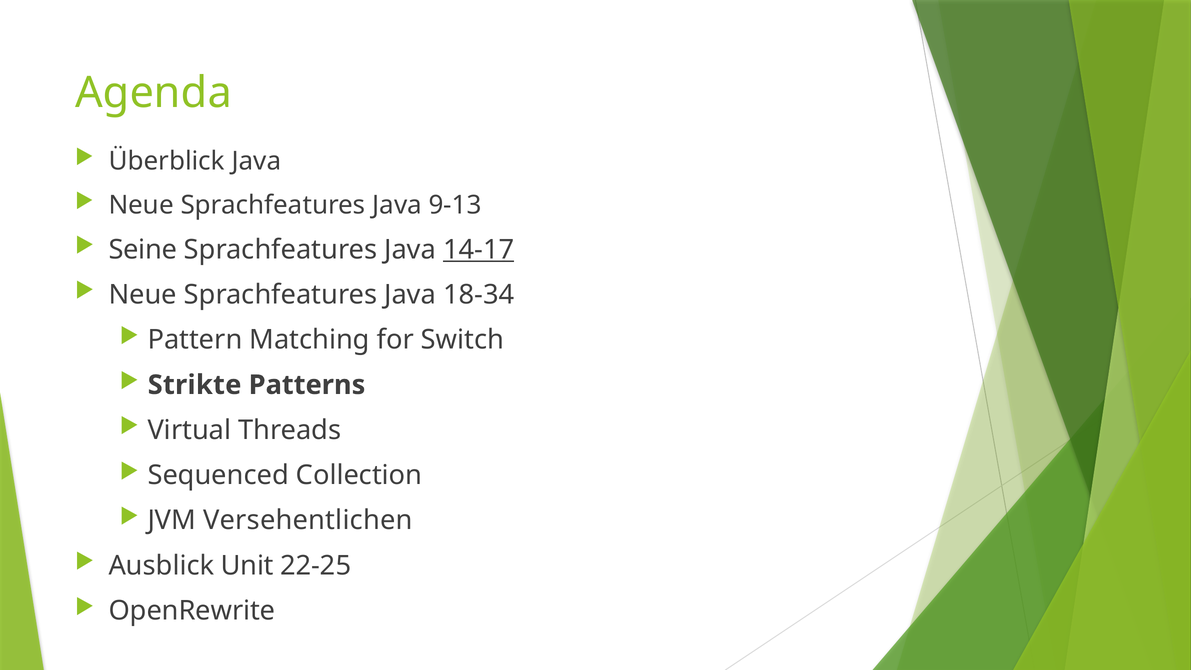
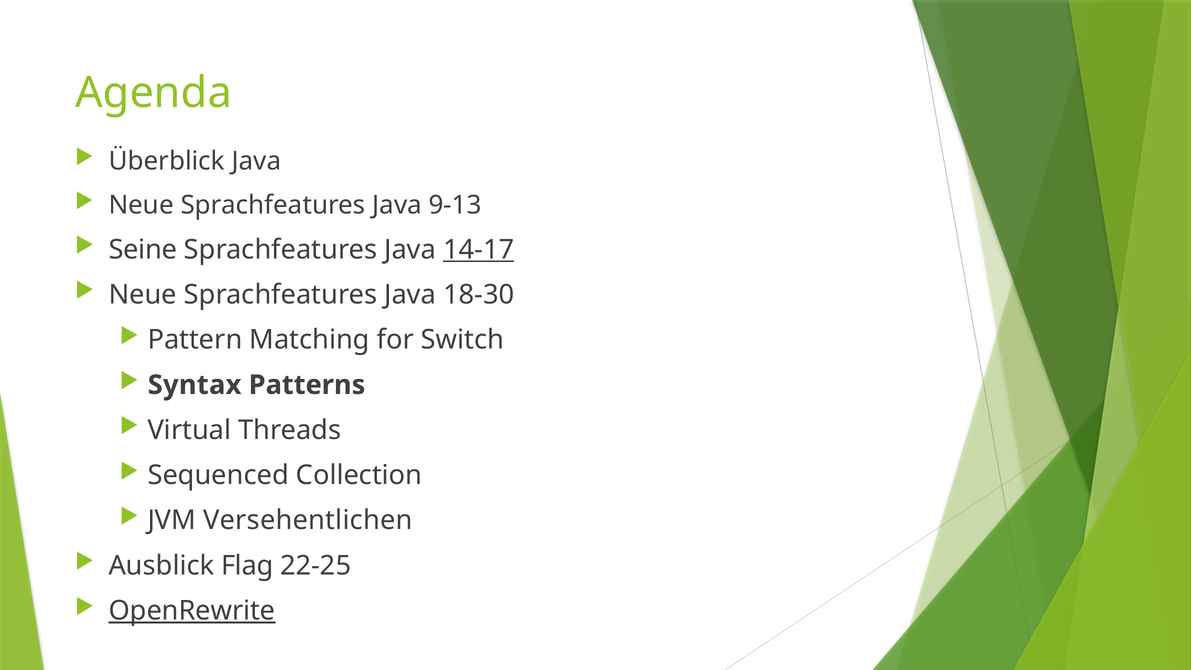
18-34: 18-34 -> 18-30
Strikte: Strikte -> Syntax
Unit: Unit -> Flag
OpenRewrite underline: none -> present
